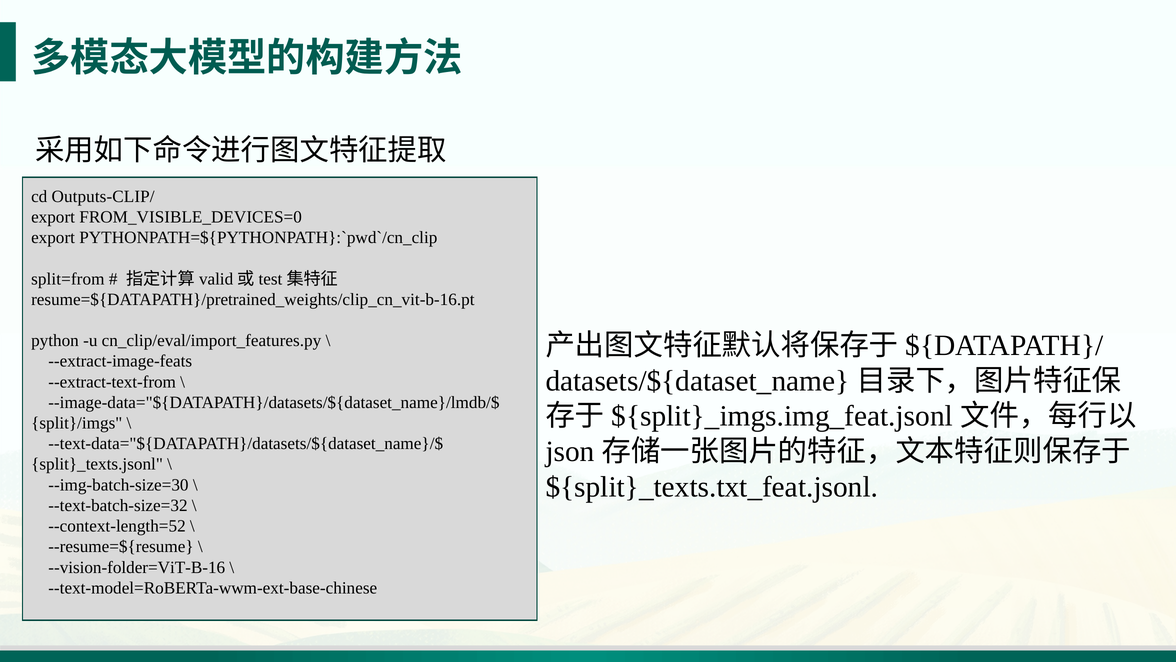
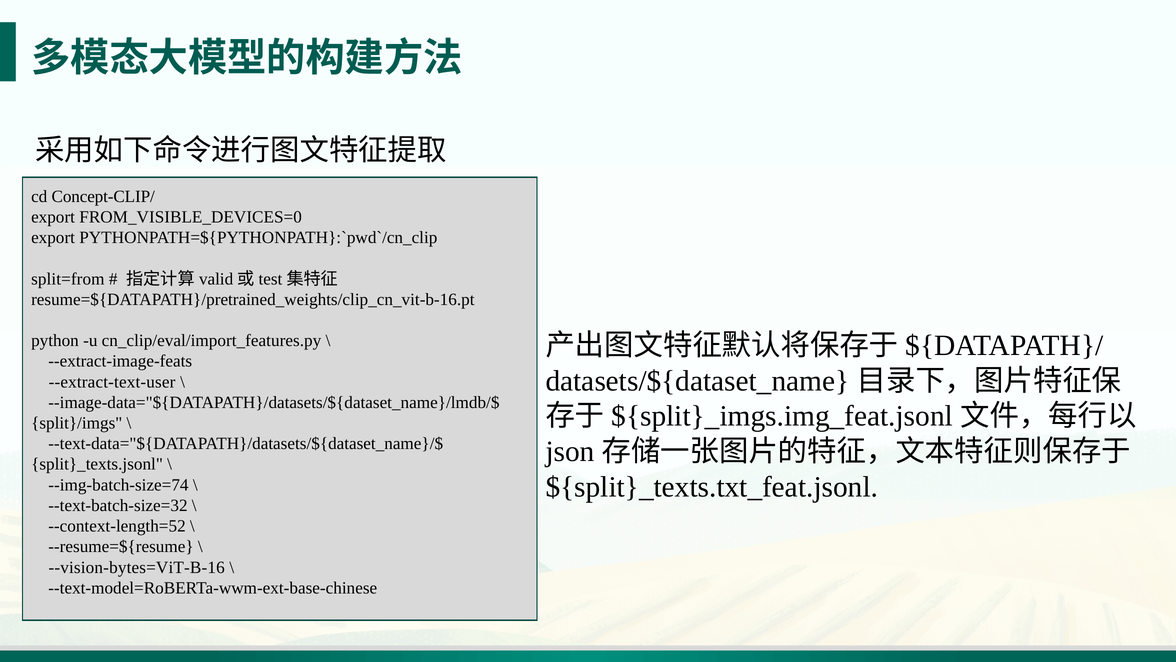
Outputs-CLIP/: Outputs-CLIP/ -> Concept-CLIP/
--extract-text-from: --extract-text-from -> --extract-text-user
--img-batch-size=30: --img-batch-size=30 -> --img-batch-size=74
--vision-folder=ViT-B-16: --vision-folder=ViT-B-16 -> --vision-bytes=ViT-B-16
